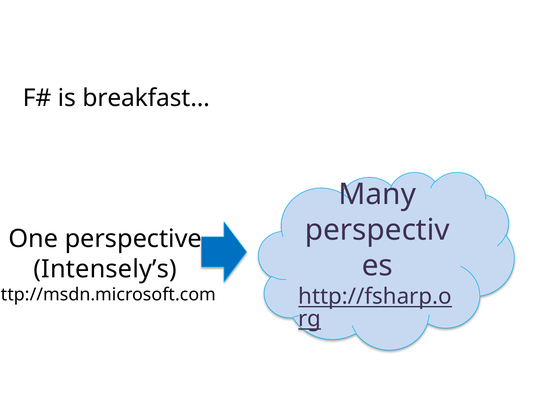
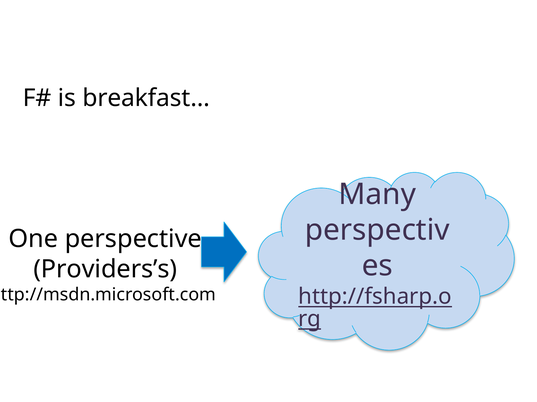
Intensely’s: Intensely’s -> Providers’s
